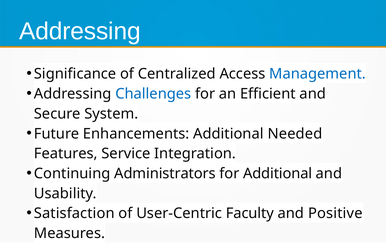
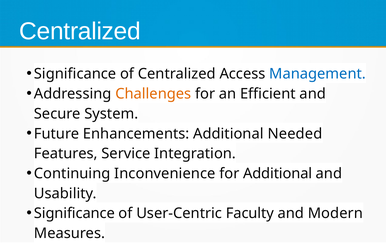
Addressing at (80, 31): Addressing -> Centralized
Challenges colour: blue -> orange
Administrators: Administrators -> Inconvenience
Satisfaction at (74, 214): Satisfaction -> Significance
Positive: Positive -> Modern
